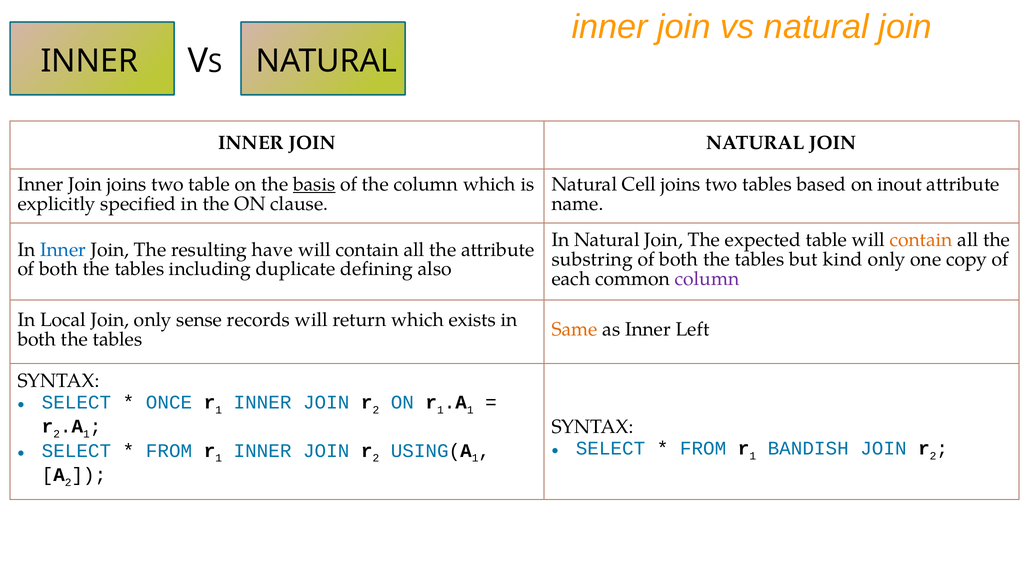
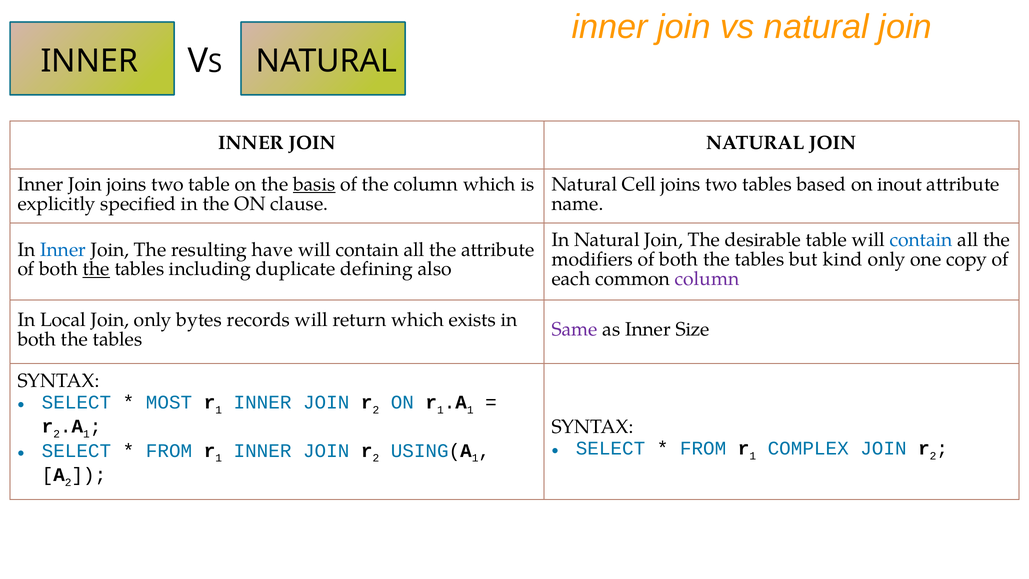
expected: expected -> desirable
contain at (921, 240) colour: orange -> blue
substring: substring -> modifiers
the at (96, 269) underline: none -> present
sense: sense -> bytes
Same colour: orange -> purple
Left: Left -> Size
ONCE: ONCE -> MOST
BANDISH: BANDISH -> COMPLEX
